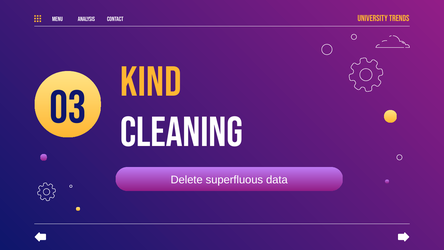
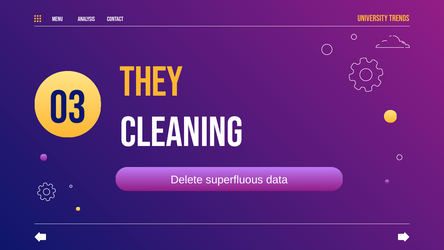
kind: kind -> they
